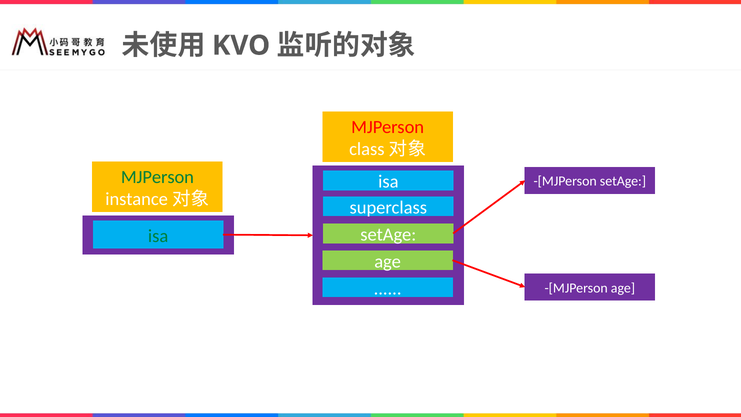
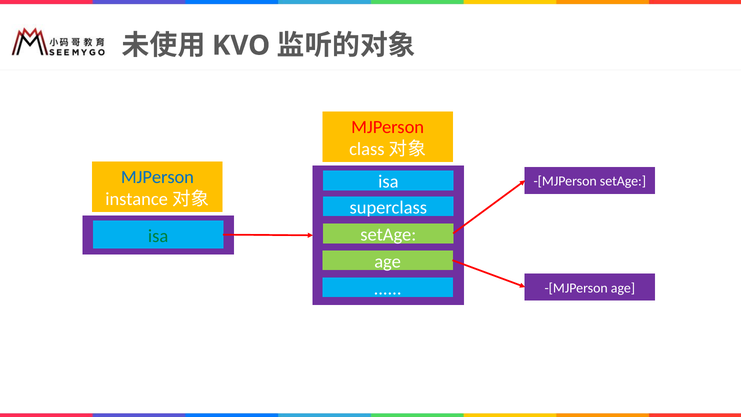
MJPerson at (157, 177) colour: green -> blue
